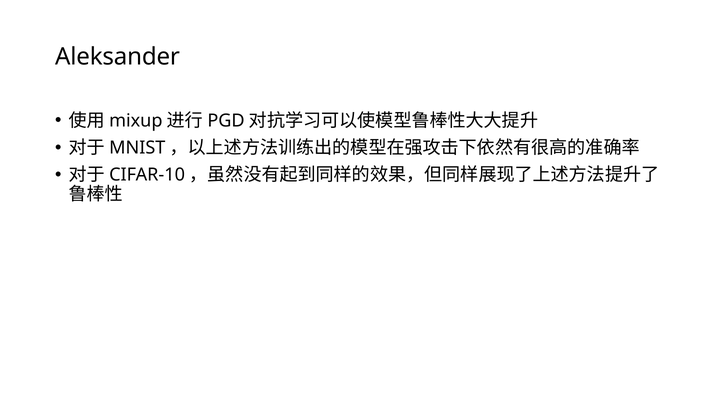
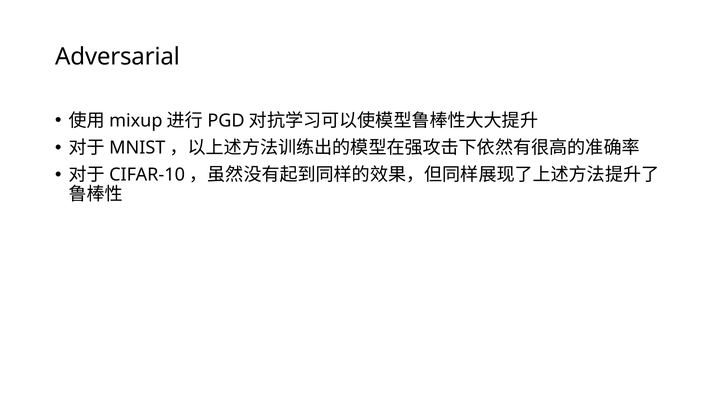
Aleksander: Aleksander -> Adversarial
